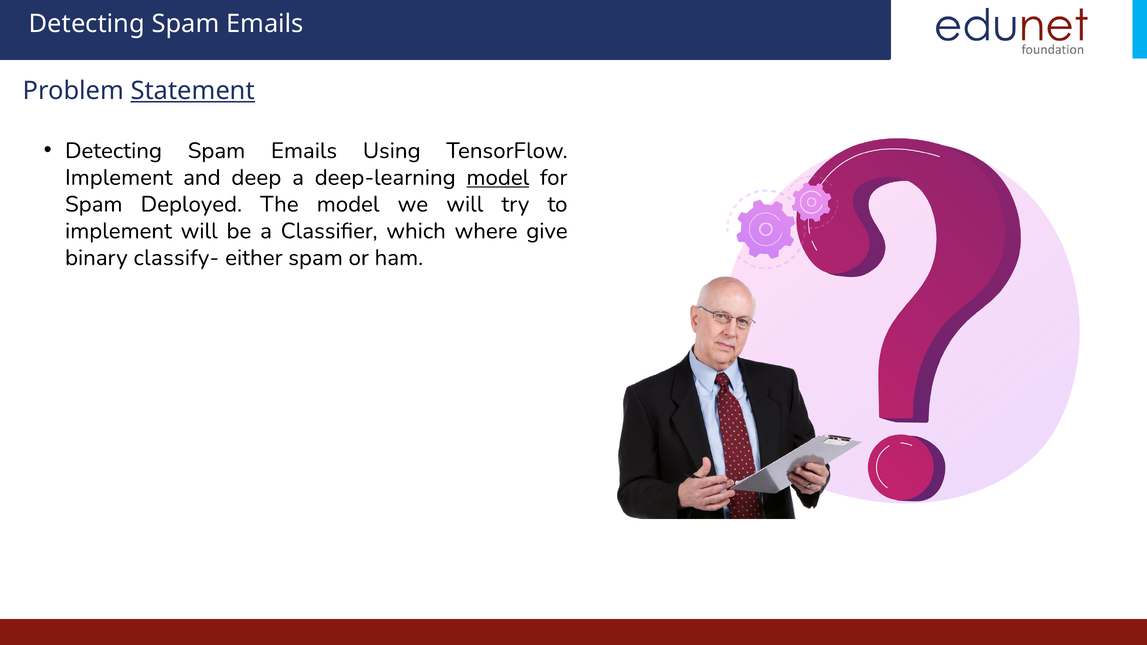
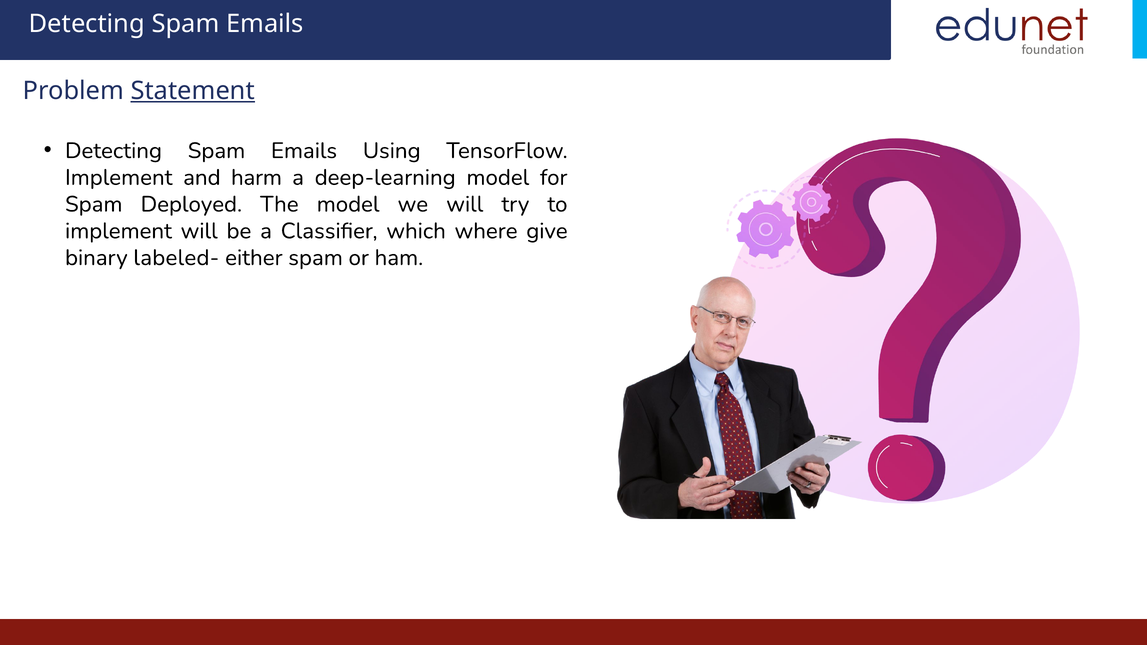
deep: deep -> harm
model at (498, 177) underline: present -> none
classify-: classify- -> labeled-
